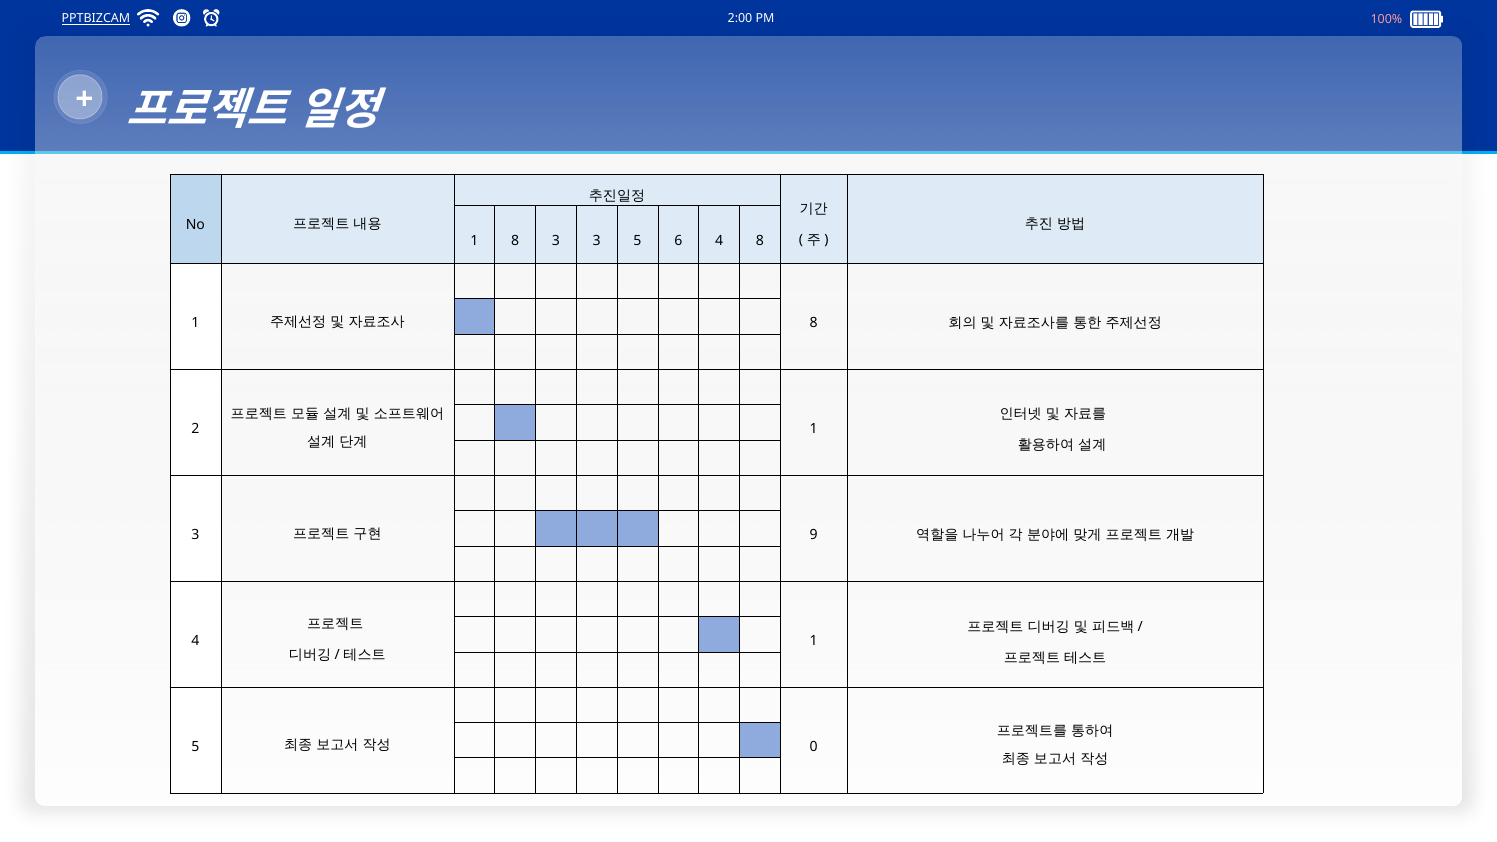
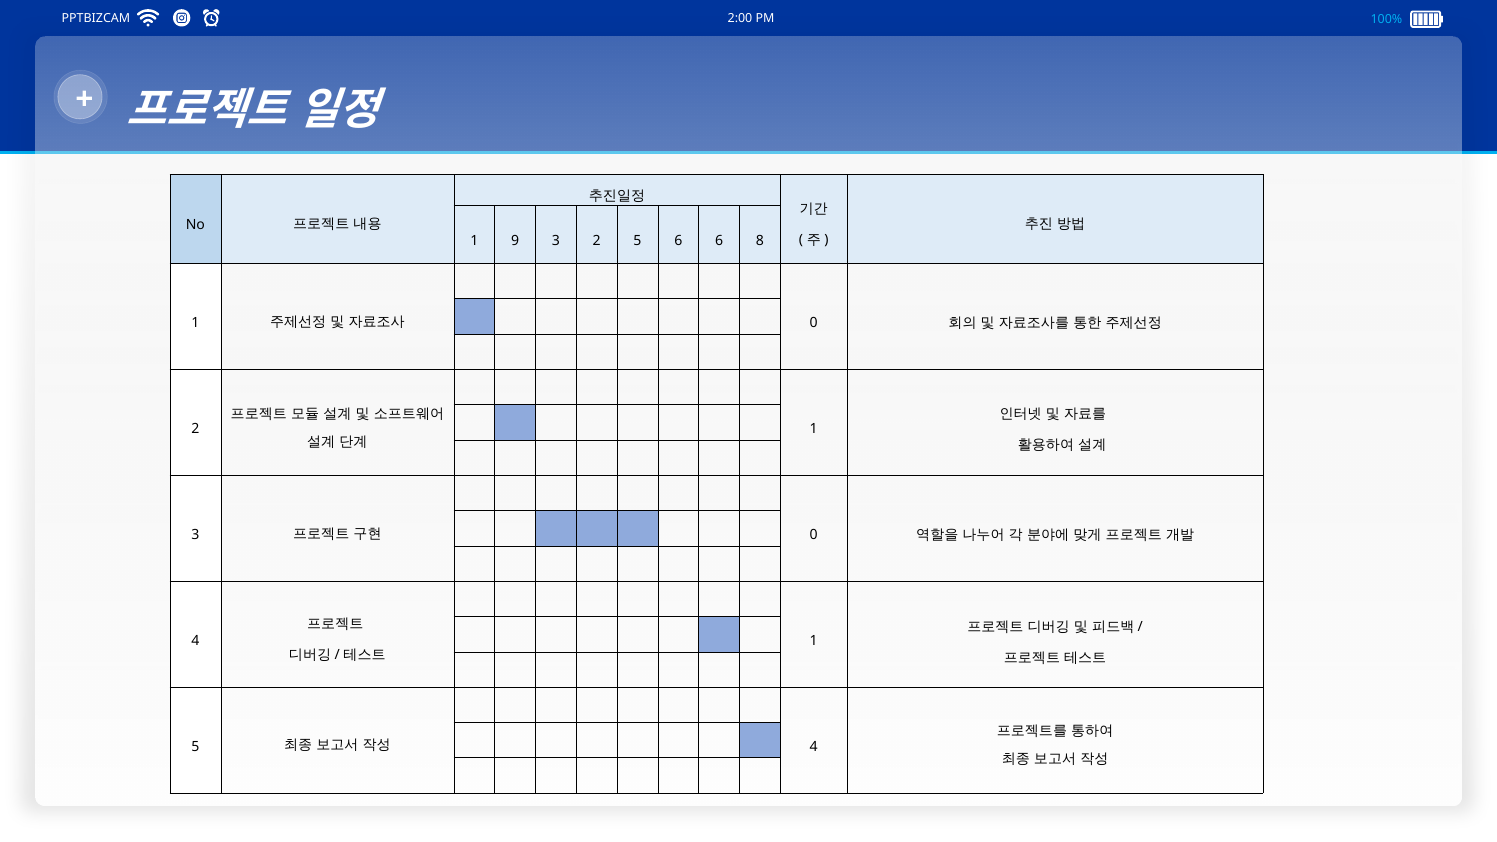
PPTBIZCAM underline: present -> none
100% colour: pink -> light blue
1 8: 8 -> 9
3 3: 3 -> 2
6 4: 4 -> 6
8 at (814, 323): 8 -> 0
9 at (814, 535): 9 -> 0
0 at (814, 747): 0 -> 4
